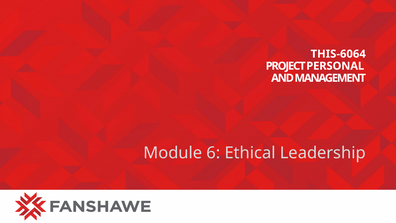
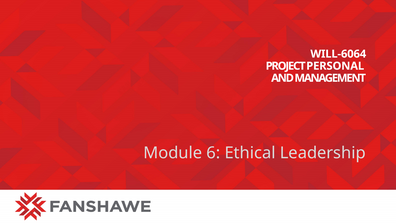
THIS-6064: THIS-6064 -> WILL-6064
